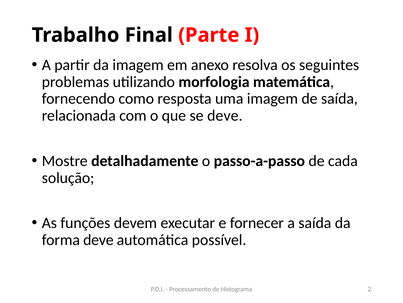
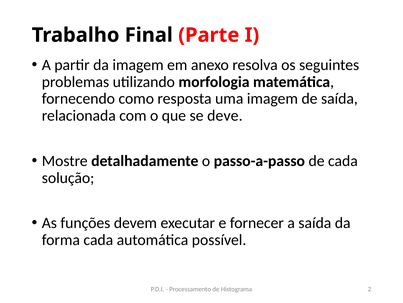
forma deve: deve -> cada
